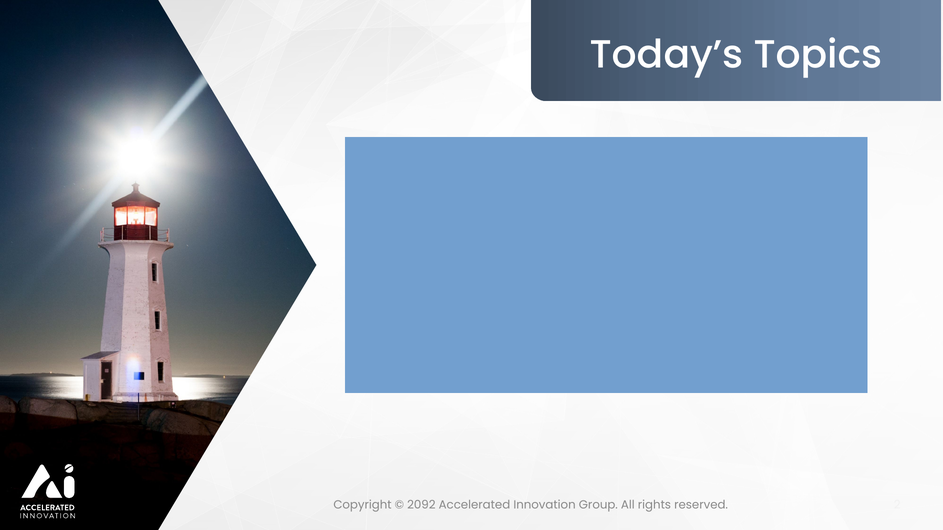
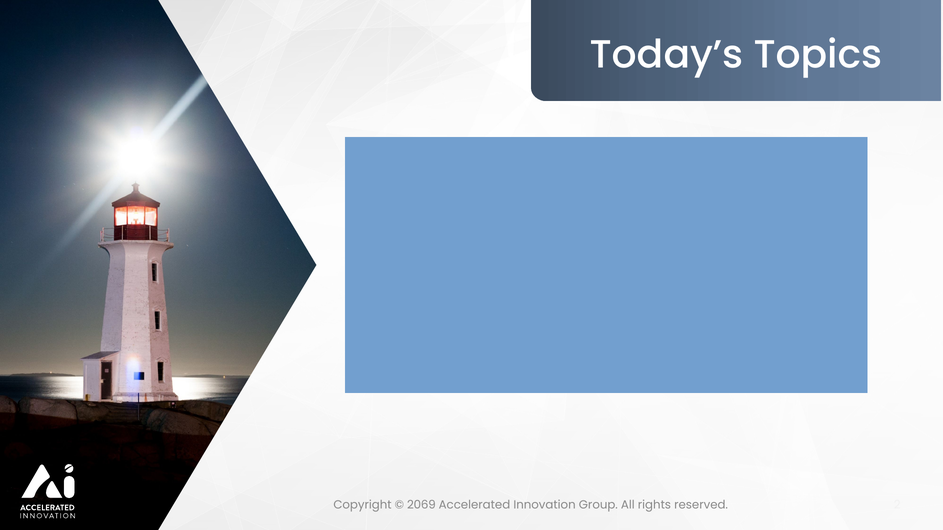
2092: 2092 -> 2069
